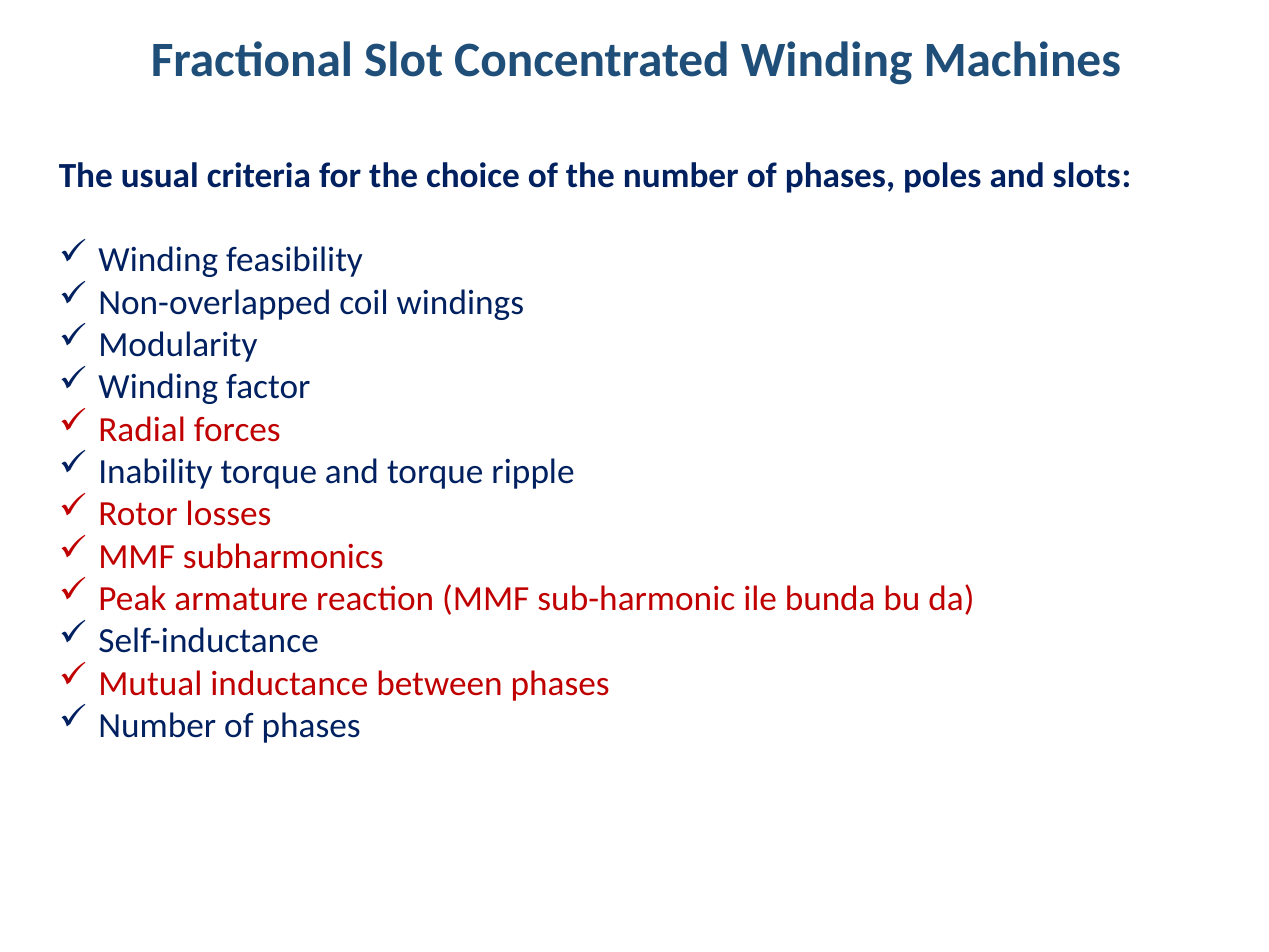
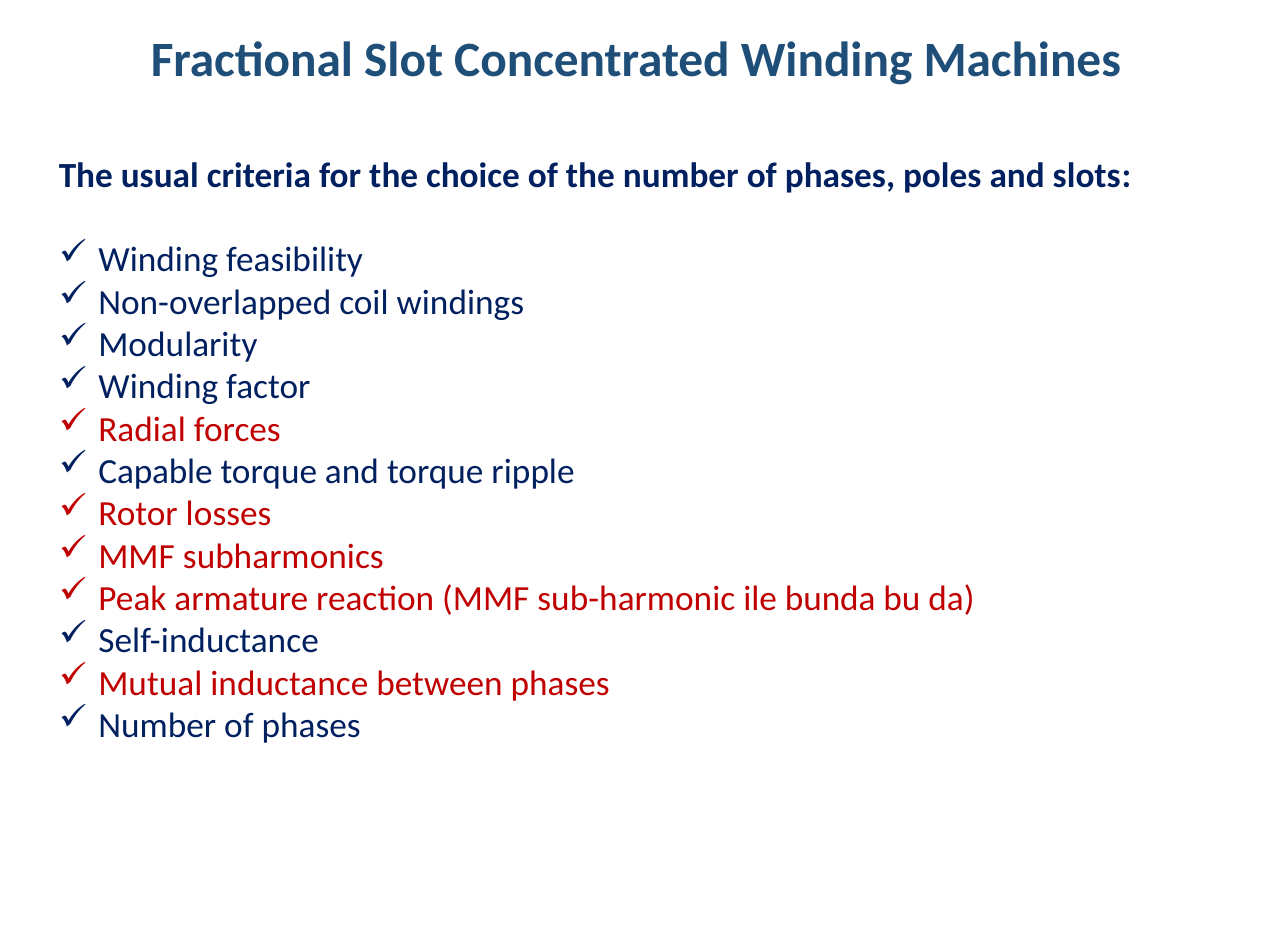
Inability: Inability -> Capable
